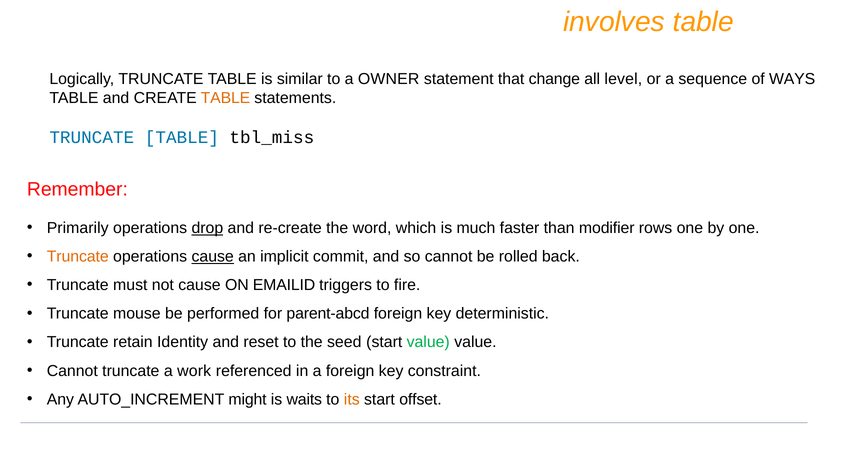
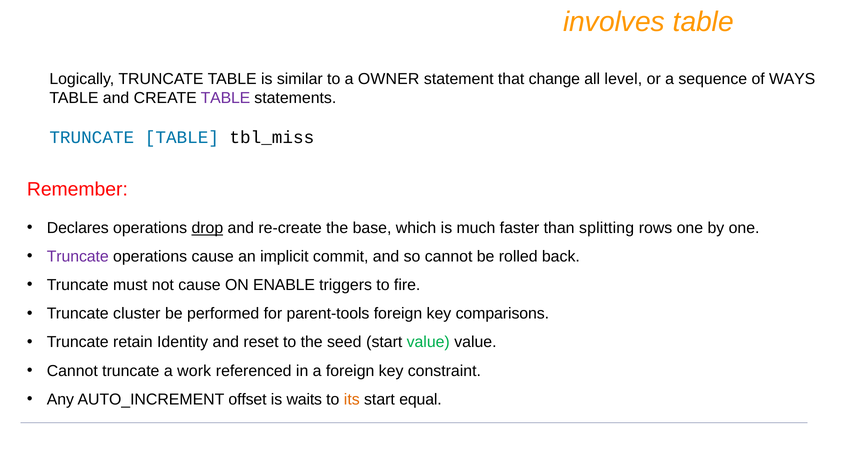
TABLE at (225, 98) colour: orange -> purple
Primarily: Primarily -> Declares
word: word -> base
modifier: modifier -> splitting
Truncate at (78, 256) colour: orange -> purple
cause at (213, 256) underline: present -> none
EMAILID: EMAILID -> ENABLE
mouse: mouse -> cluster
parent-abcd: parent-abcd -> parent-tools
deterministic: deterministic -> comparisons
might: might -> offset
offset: offset -> equal
